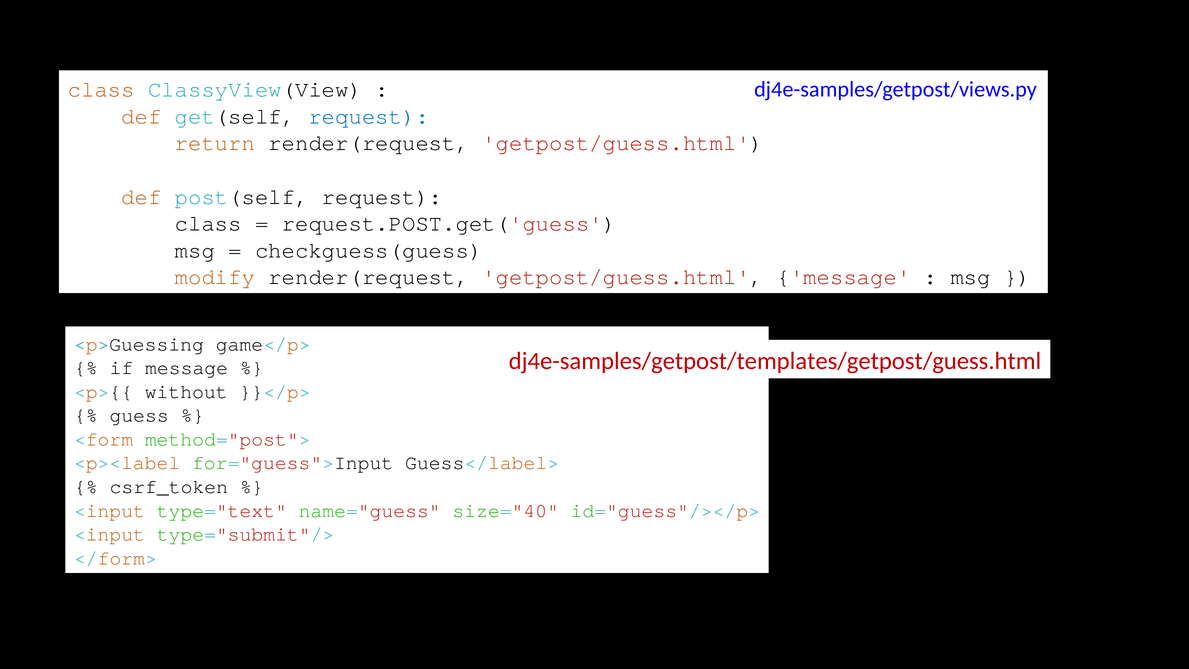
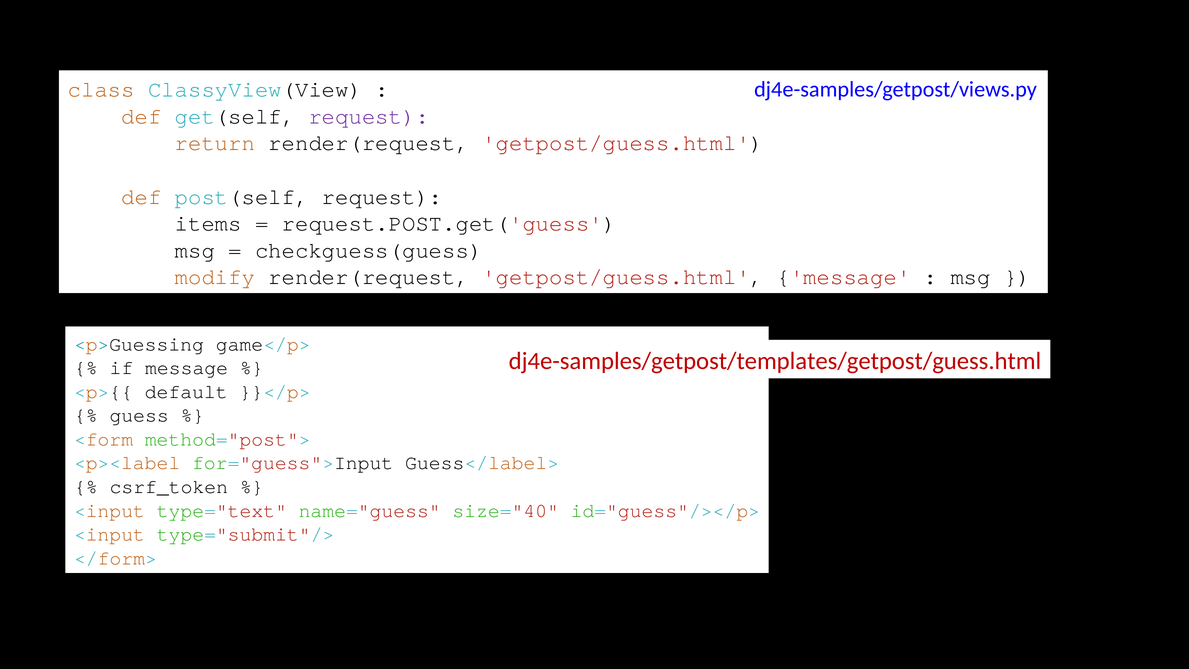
request at (369, 116) colour: blue -> purple
class at (208, 223): class -> items
without: without -> default
